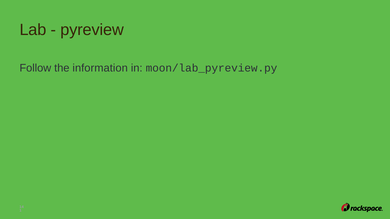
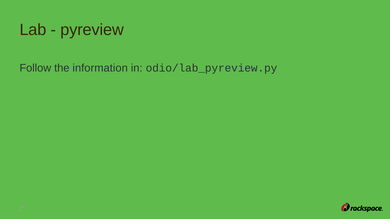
moon/lab_pyreview.py: moon/lab_pyreview.py -> odio/lab_pyreview.py
